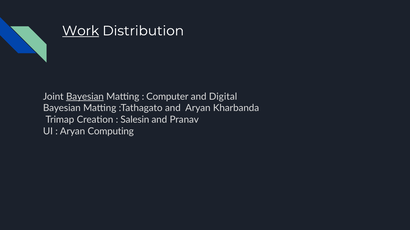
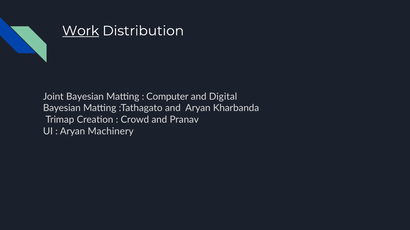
Bayesian at (85, 97) underline: present -> none
Salesin: Salesin -> Crowd
Computing: Computing -> Machinery
